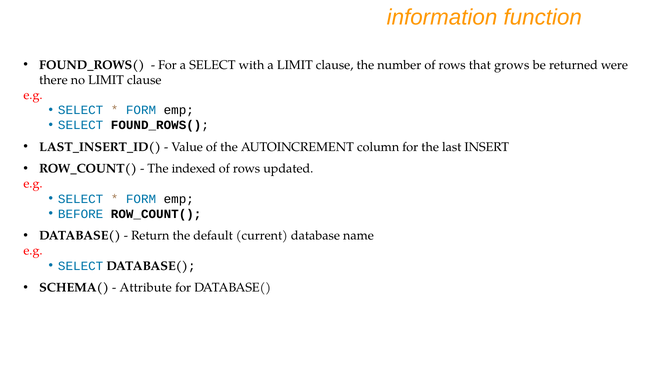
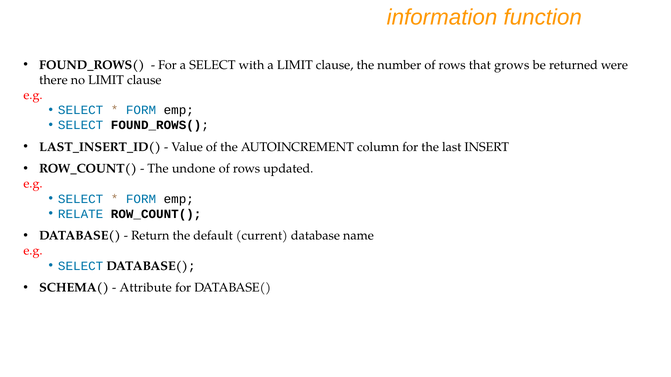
indexed: indexed -> undone
BEFORE: BEFORE -> RELATE
